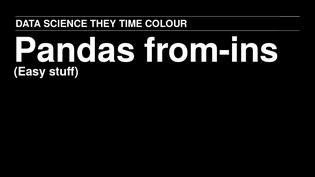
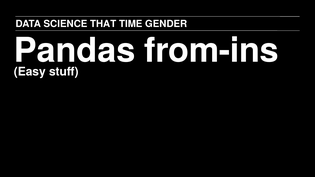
THEY: THEY -> THAT
COLOUR: COLOUR -> GENDER
